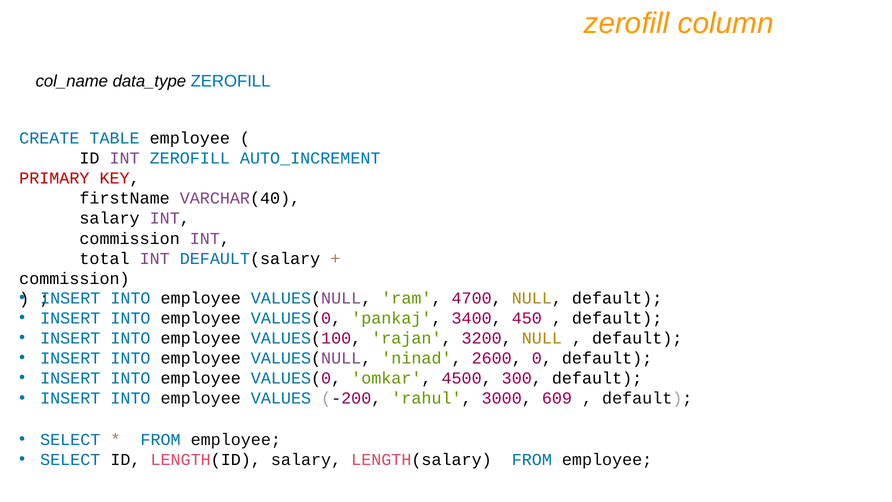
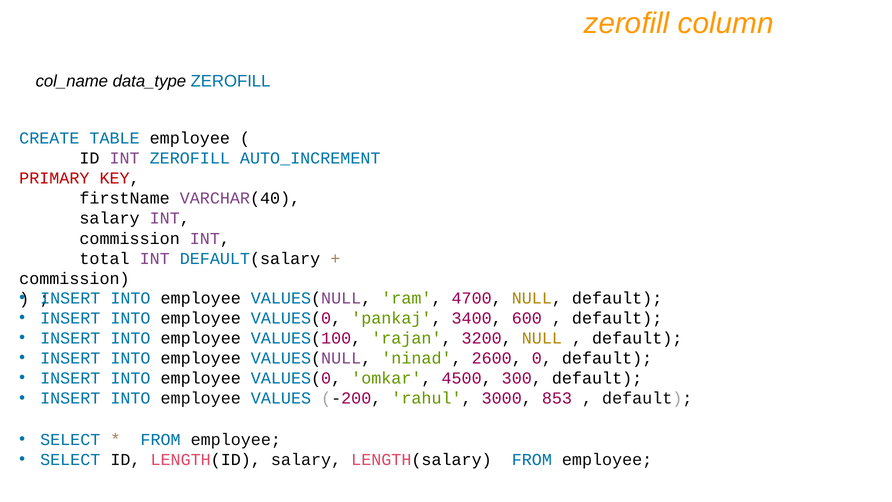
450: 450 -> 600
609: 609 -> 853
